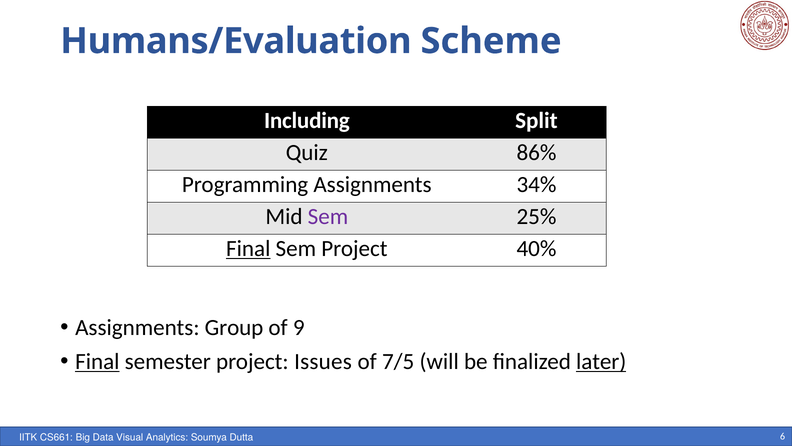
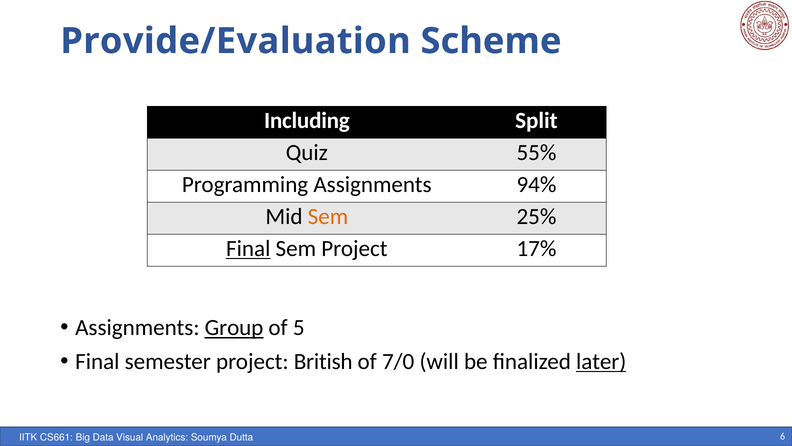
Humans/Evaluation: Humans/Evaluation -> Provide/Evaluation
86%: 86% -> 55%
34%: 34% -> 94%
Sem at (328, 216) colour: purple -> orange
40%: 40% -> 17%
Group underline: none -> present
9: 9 -> 5
Final at (97, 361) underline: present -> none
Issues: Issues -> British
7/5: 7/5 -> 7/0
